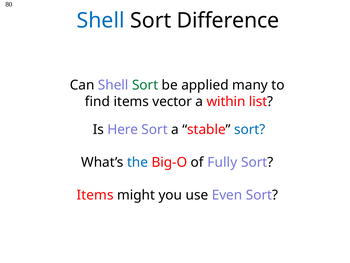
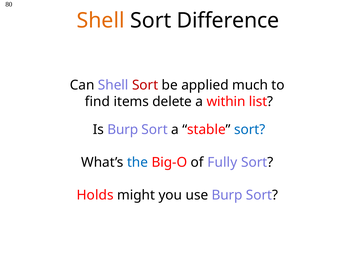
Shell at (101, 20) colour: blue -> orange
Sort at (145, 85) colour: green -> red
many: many -> much
vector: vector -> delete
Is Here: Here -> Burp
Items at (95, 195): Items -> Holds
use Even: Even -> Burp
